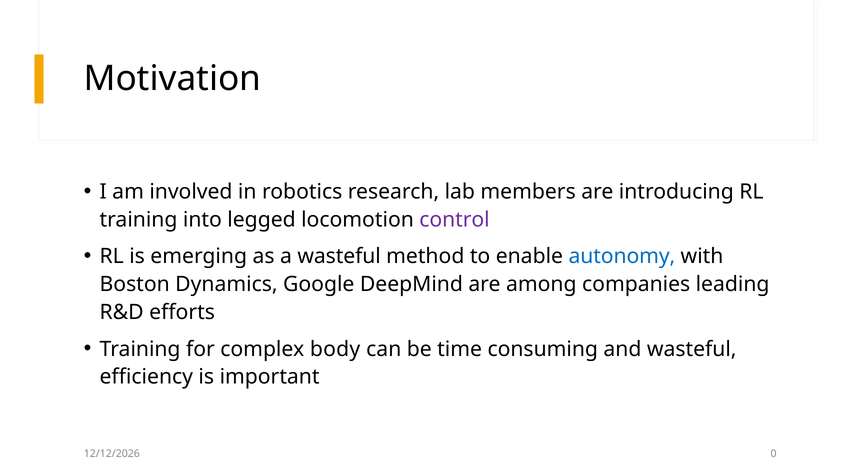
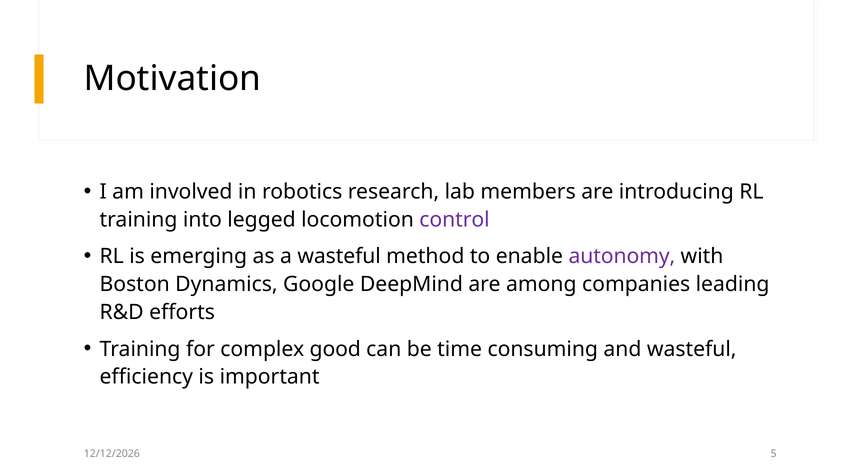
autonomy colour: blue -> purple
body: body -> good
0: 0 -> 5
